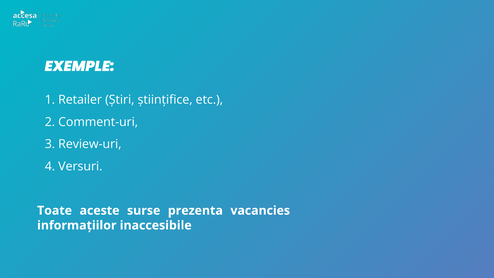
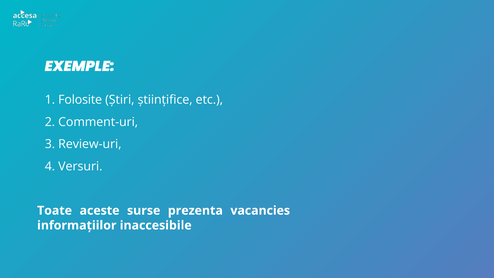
Retailer: Retailer -> Folosite
